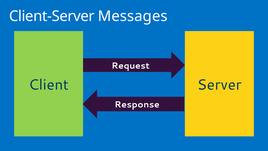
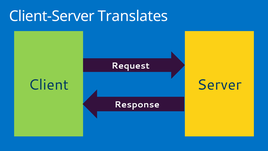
Messages: Messages -> Translates
